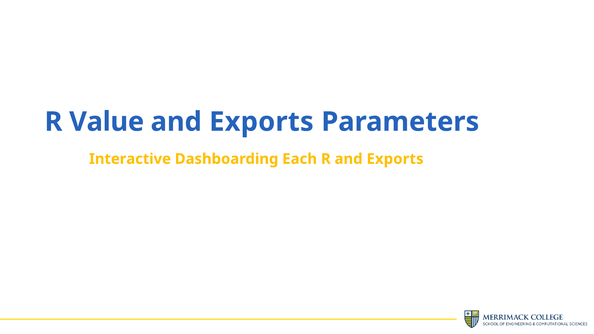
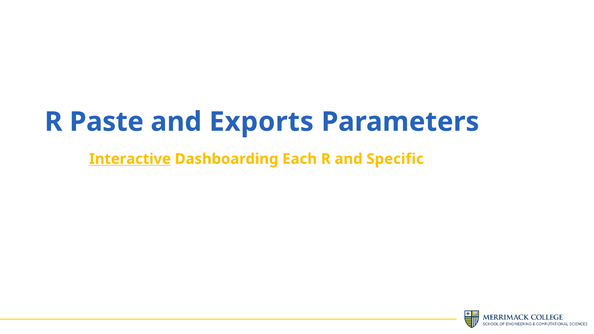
Value: Value -> Paste
Interactive underline: none -> present
R and Exports: Exports -> Specific
